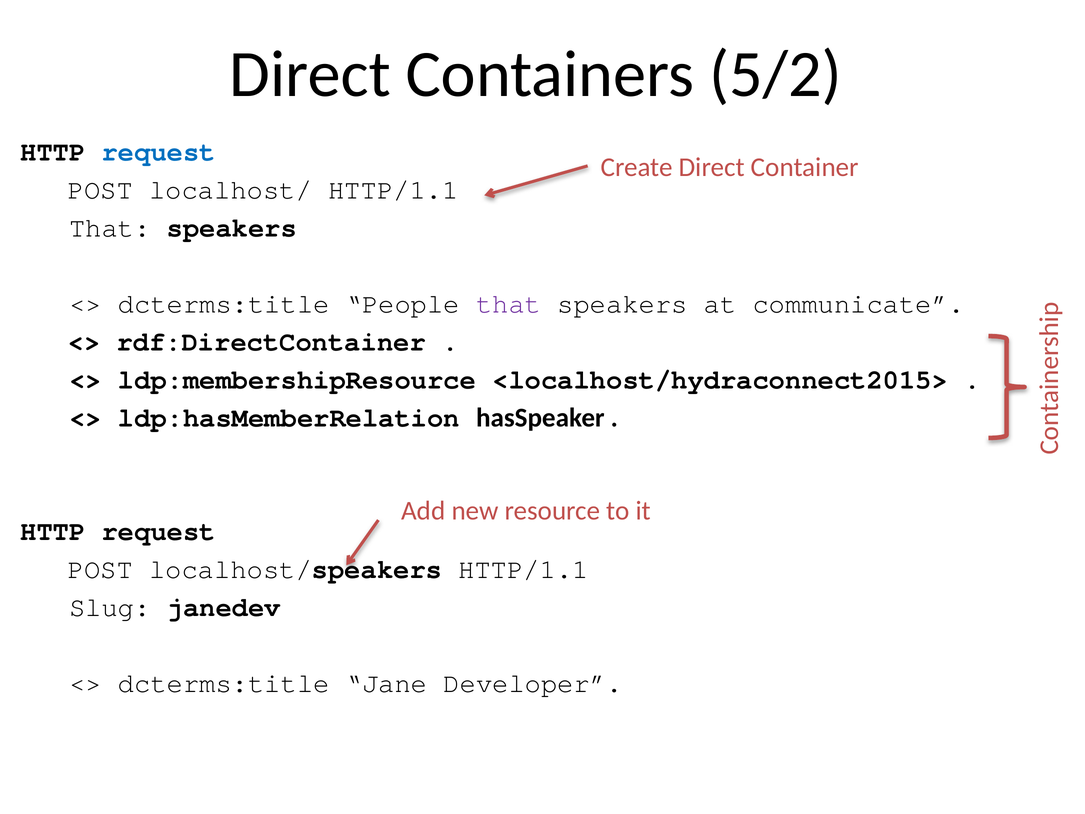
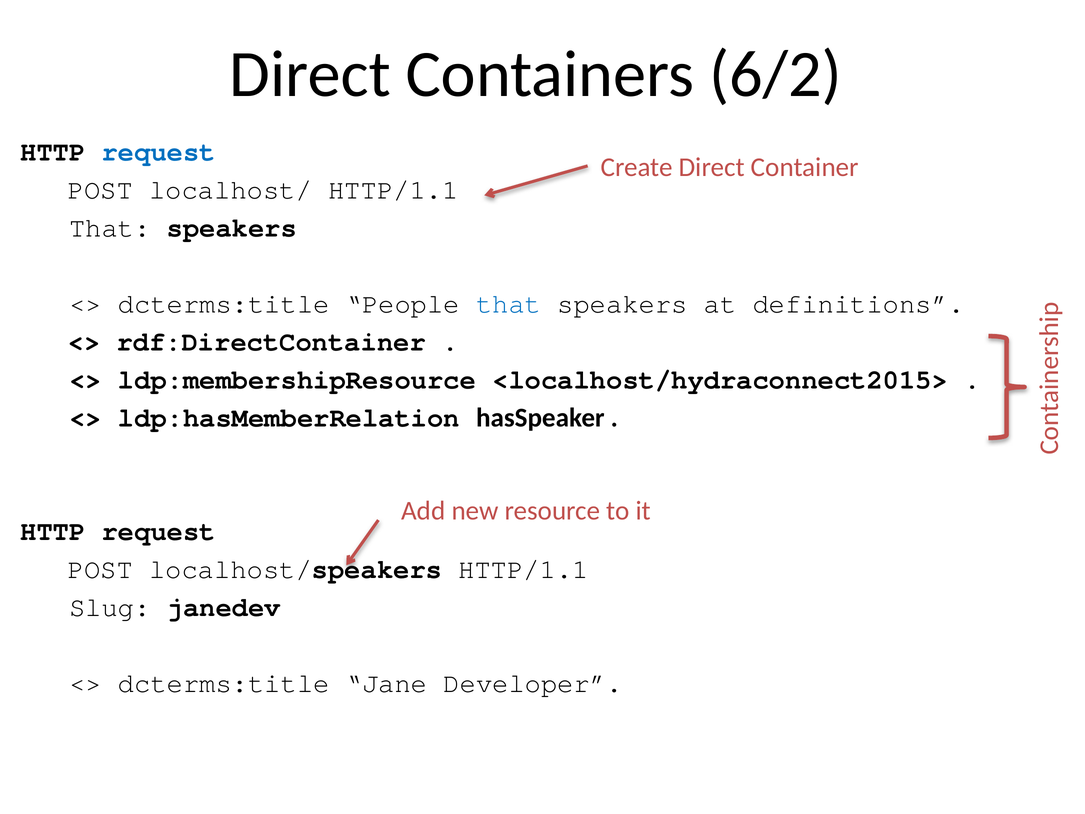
5/2: 5/2 -> 6/2
that at (509, 304) colour: purple -> blue
communicate: communicate -> definitions
